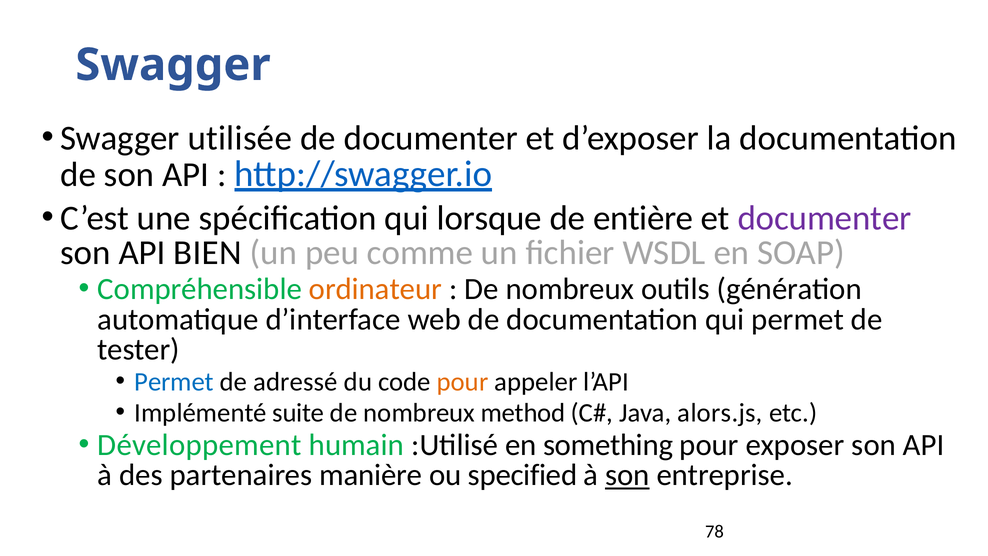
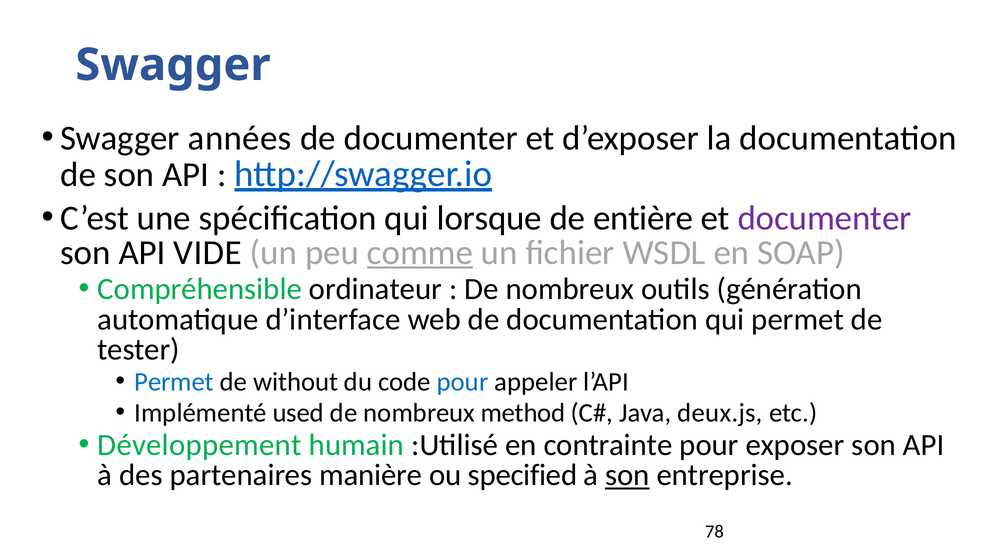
utilisée: utilisée -> années
BIEN: BIEN -> VIDE
comme underline: none -> present
ordinateur colour: orange -> black
adressé: adressé -> without
pour at (463, 382) colour: orange -> blue
suite: suite -> used
alors.js: alors.js -> deux.js
something: something -> contrainte
